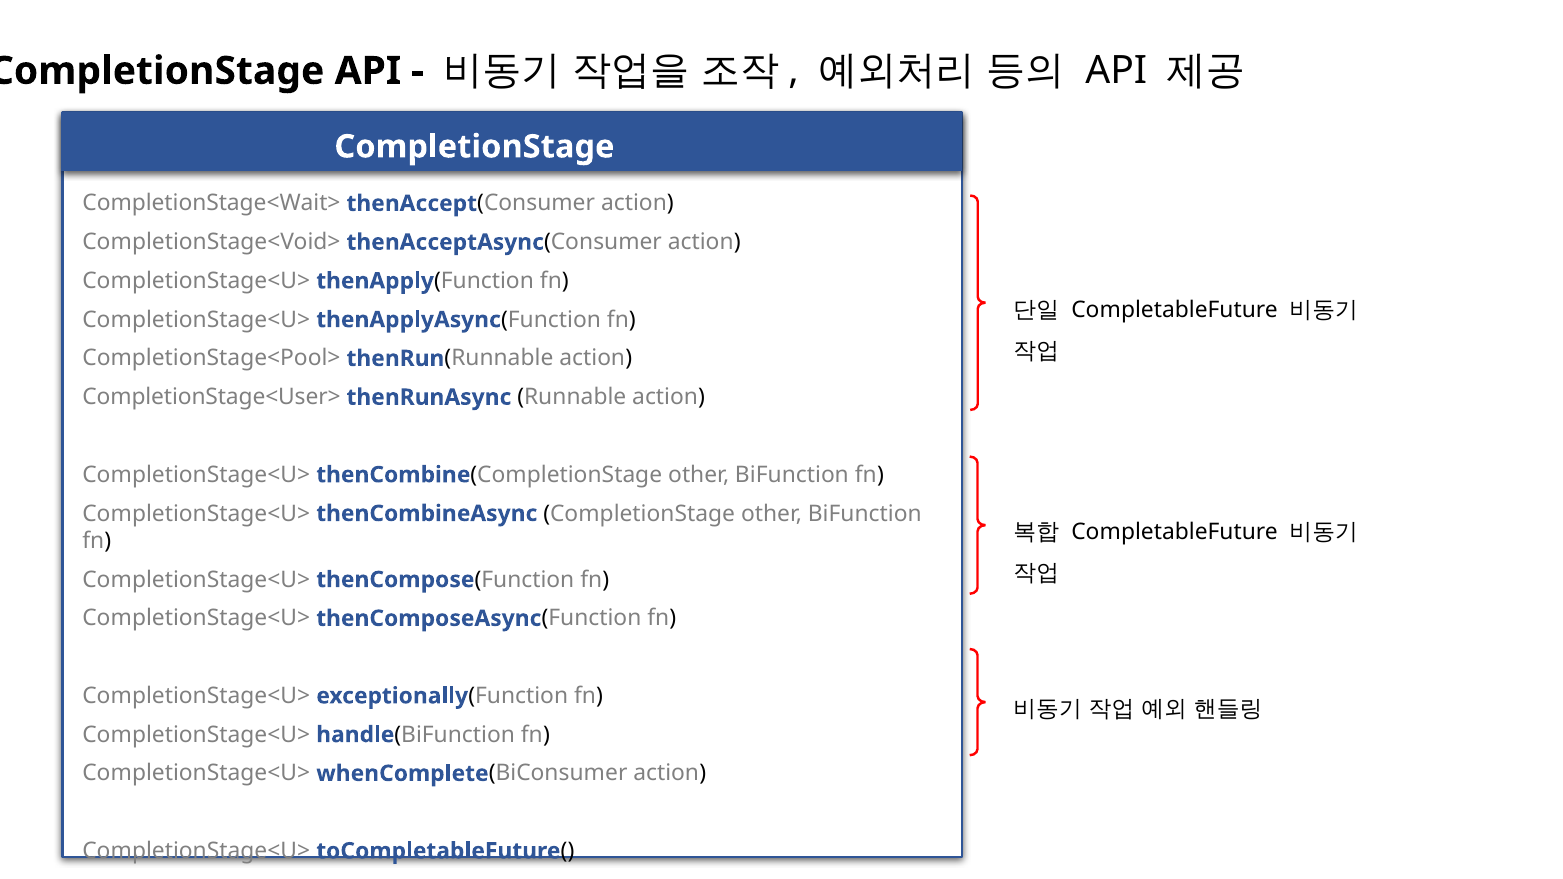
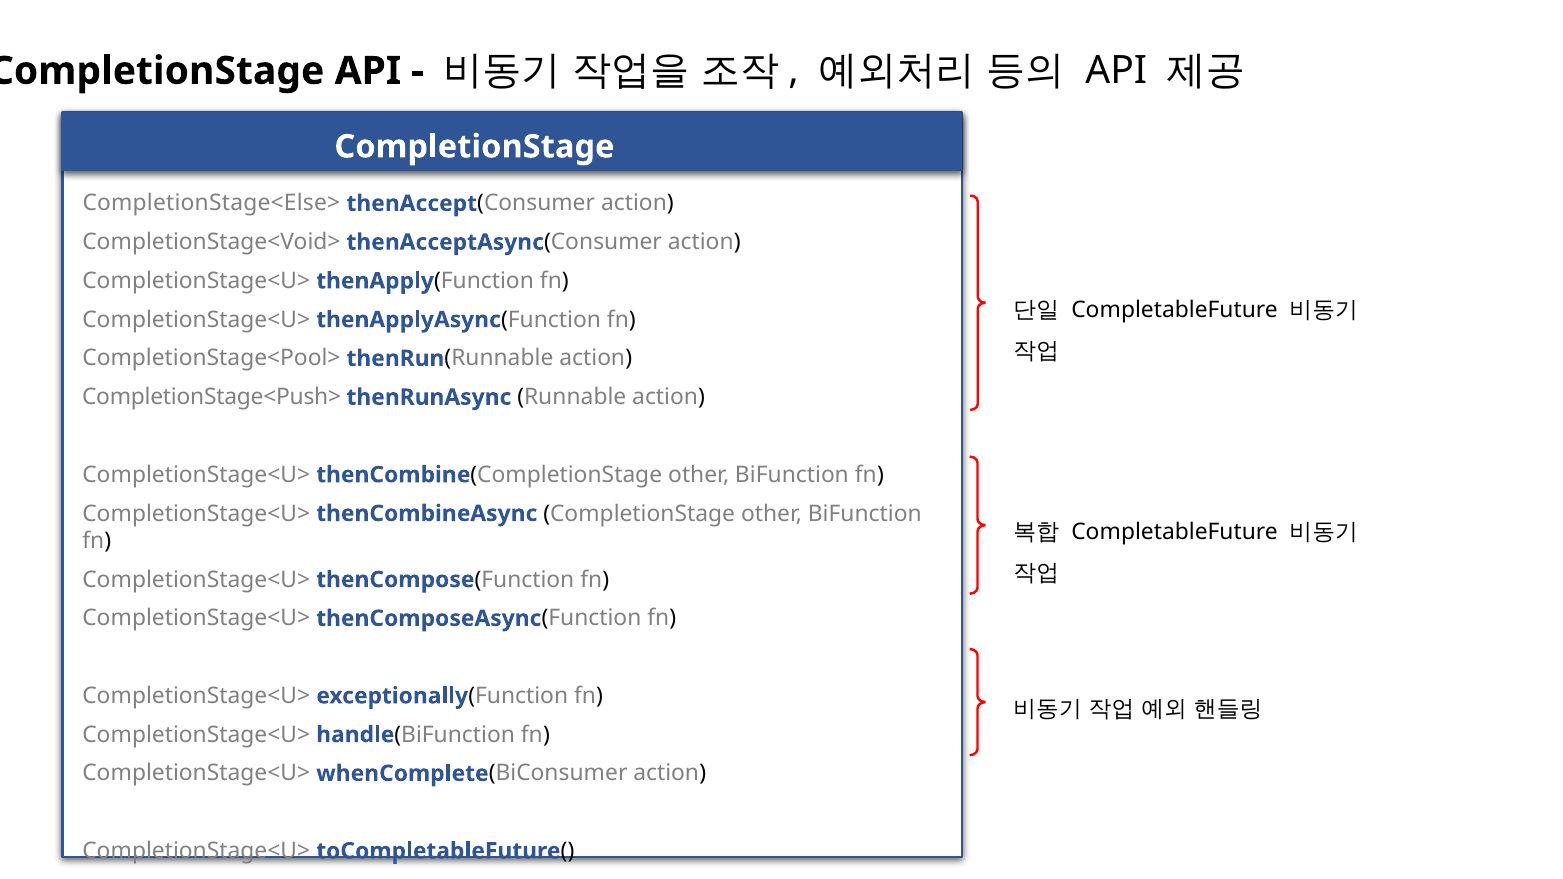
CompletionStage<Wait>: CompletionStage<Wait> -> CompletionStage<Else>
CompletionStage<User>: CompletionStage<User> -> CompletionStage<Push>
